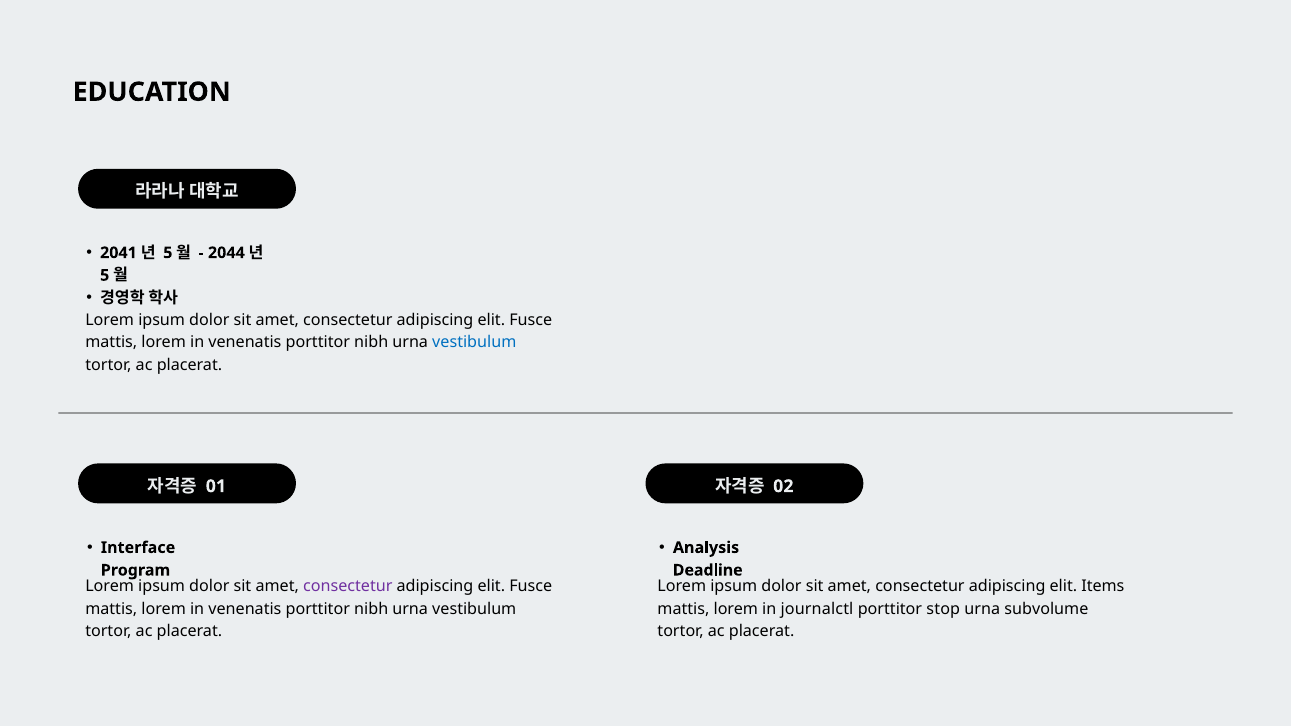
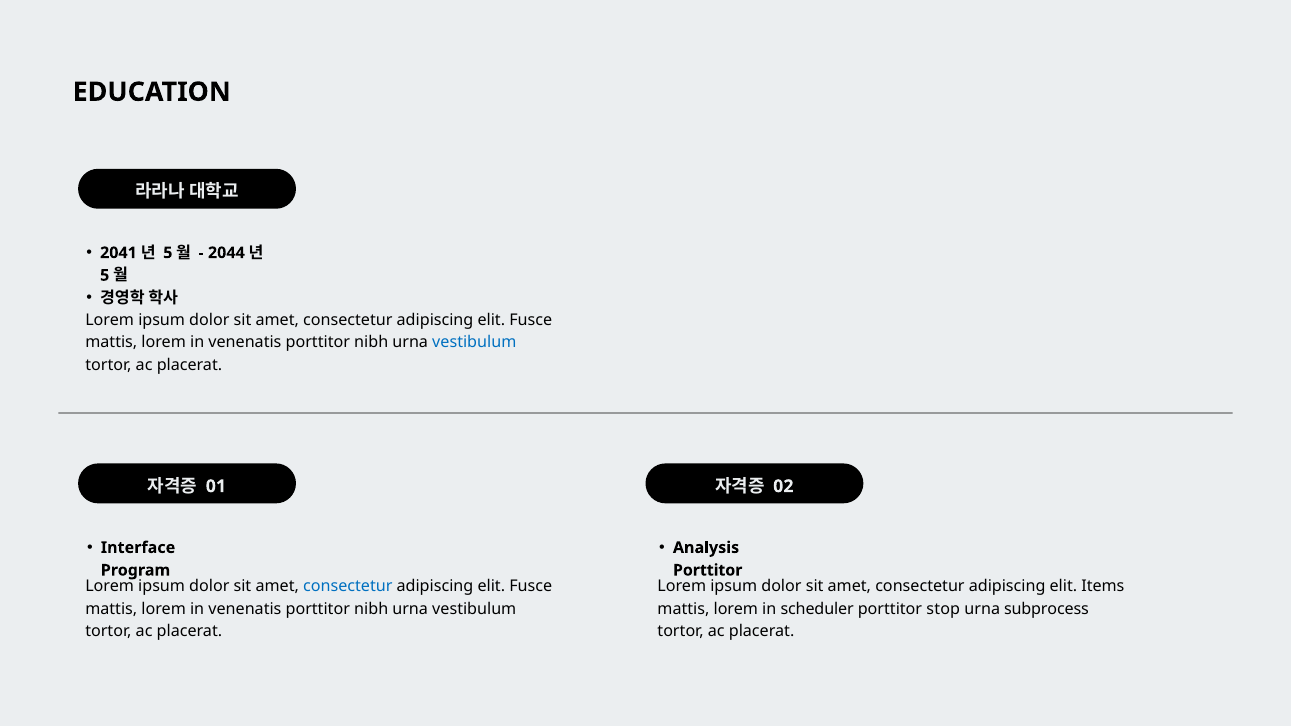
Deadline at (708, 570): Deadline -> Porttitor
consectetur at (348, 586) colour: purple -> blue
journalctl: journalctl -> scheduler
subvolume: subvolume -> subprocess
